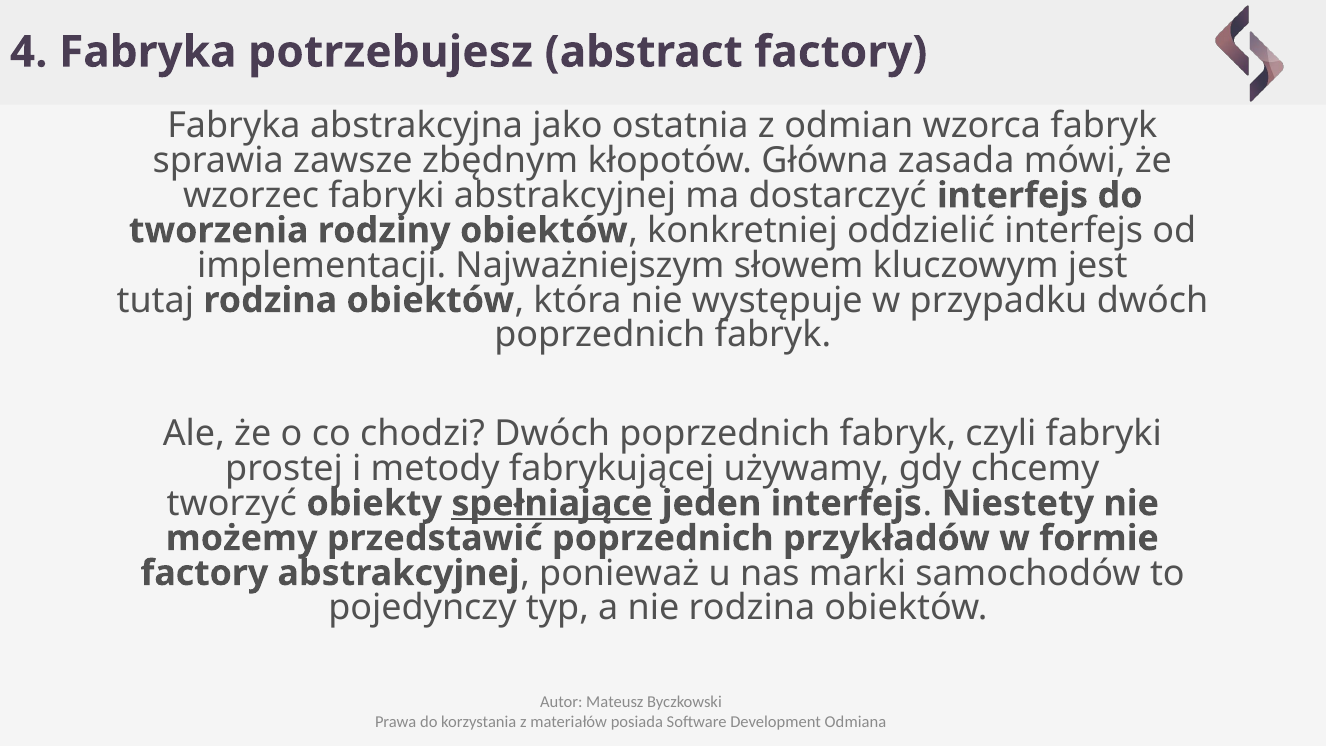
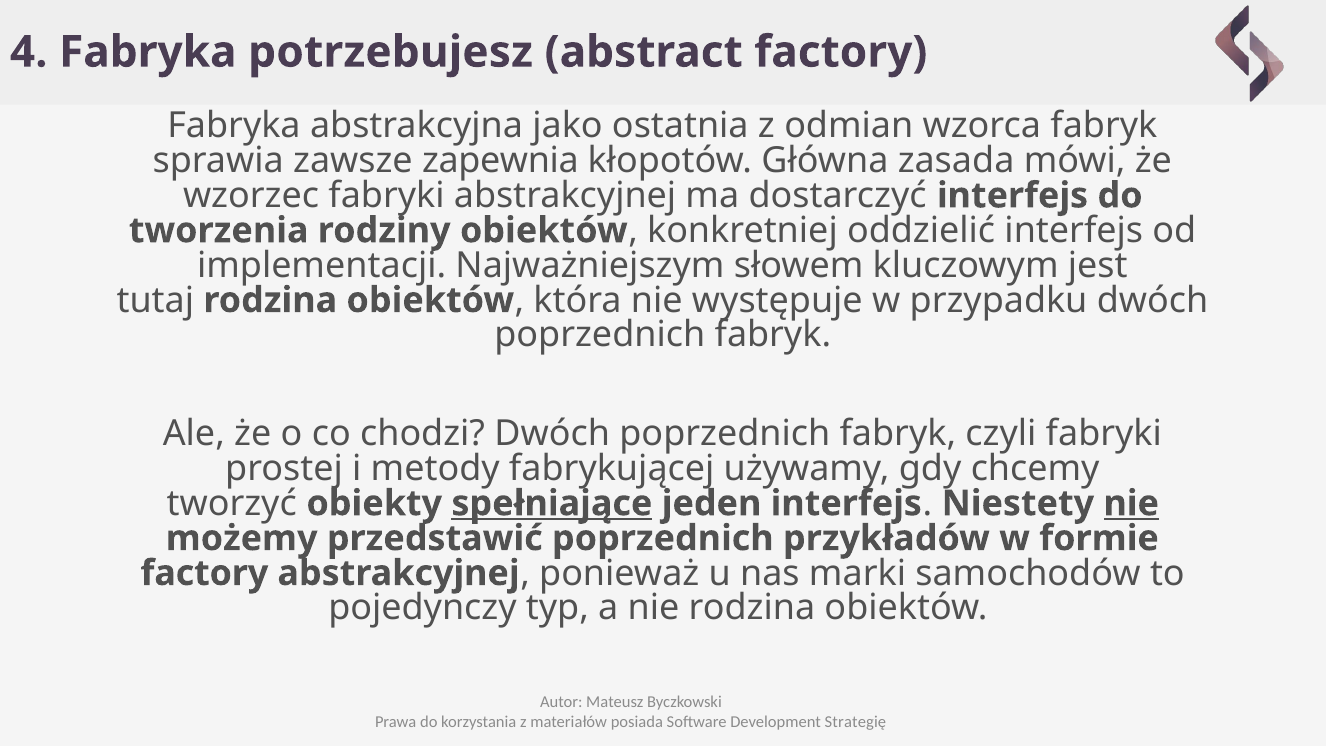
zbędnym: zbędnym -> zapewnia
nie at (1131, 503) underline: none -> present
Odmiana: Odmiana -> Strategię
